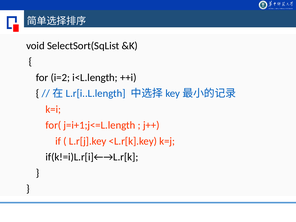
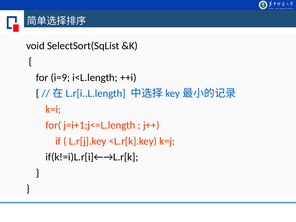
i=2: i=2 -> i=9
